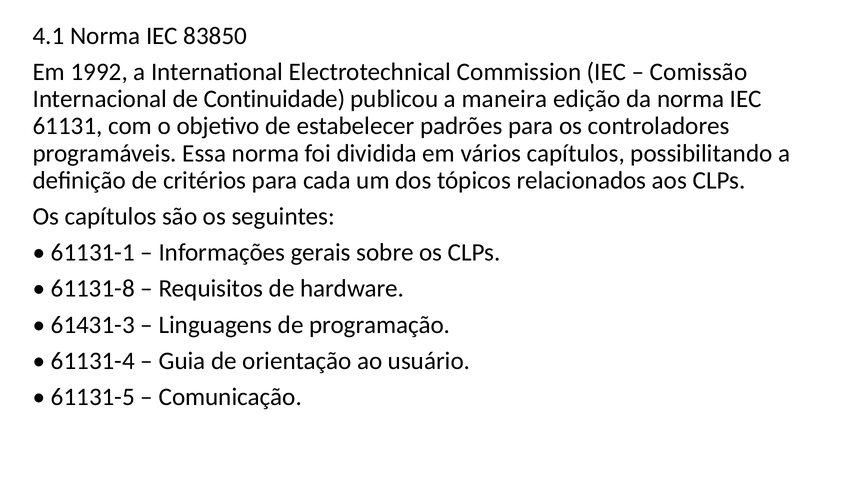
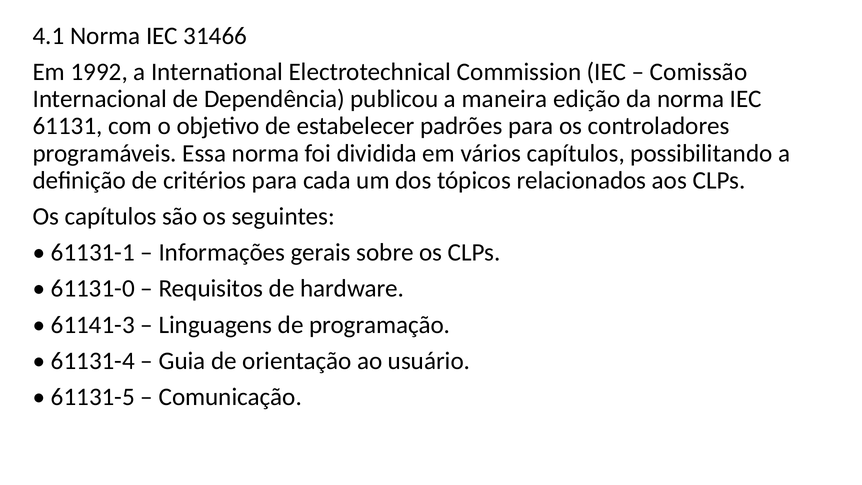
83850: 83850 -> 31466
Continuidade: Continuidade -> Dependência
61131-8: 61131-8 -> 61131-0
61431-3: 61431-3 -> 61141-3
